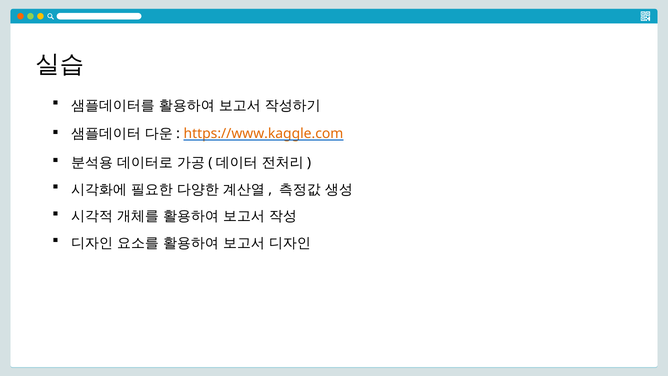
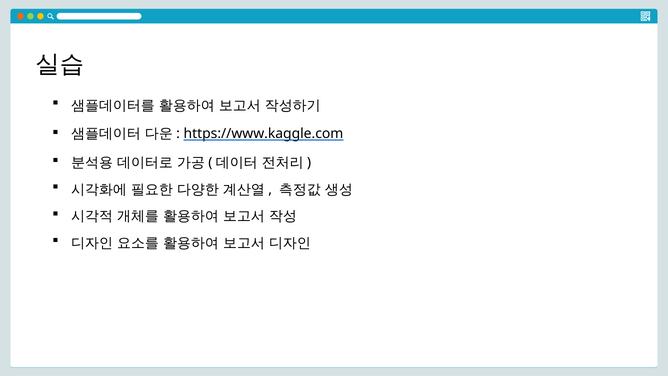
https://www.kaggle.com colour: orange -> black
